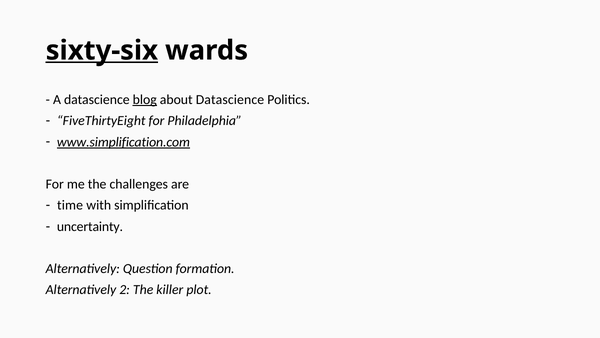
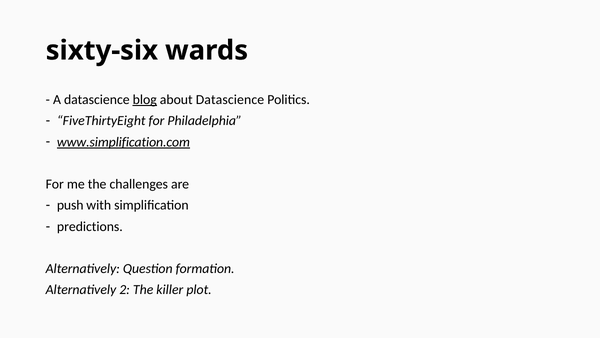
sixty-six underline: present -> none
time: time -> push
uncertainty: uncertainty -> predictions
